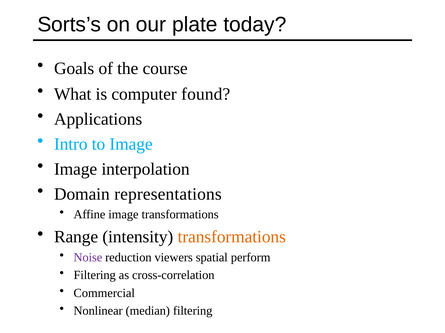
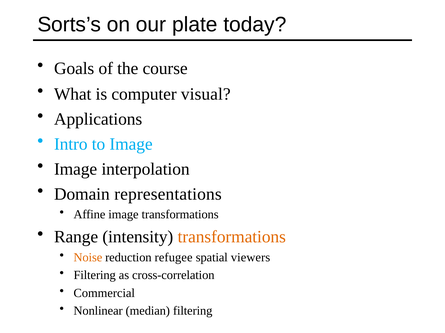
found: found -> visual
Noise colour: purple -> orange
viewers: viewers -> refugee
perform: perform -> viewers
